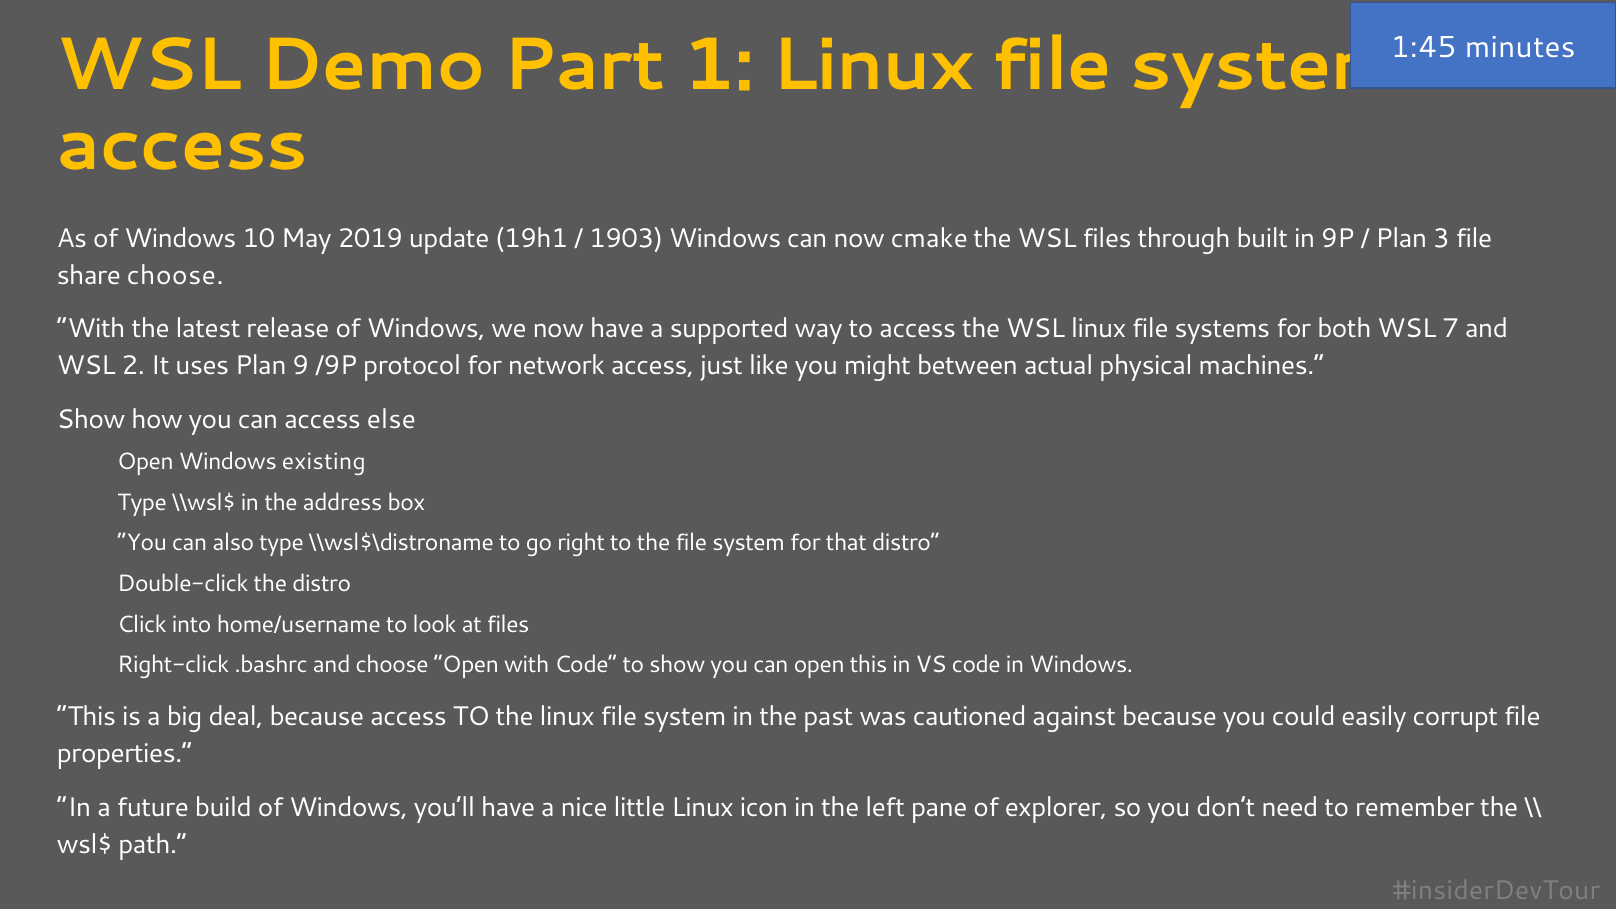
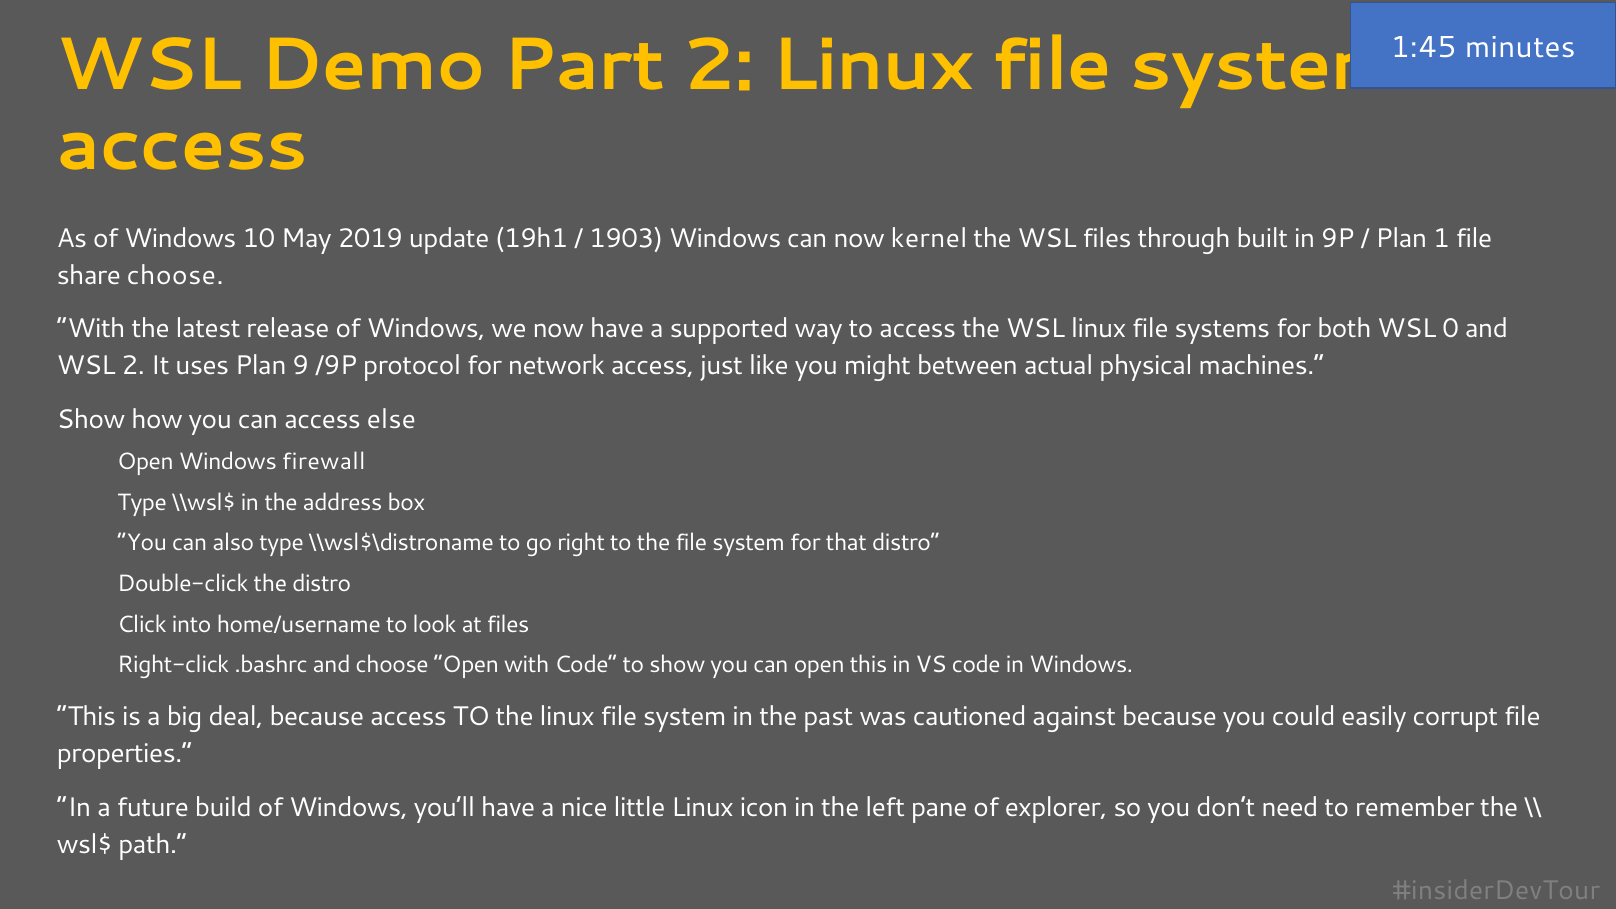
Part 1: 1 -> 2
cmake: cmake -> kernel
3: 3 -> 1
7: 7 -> 0
existing: existing -> firewall
